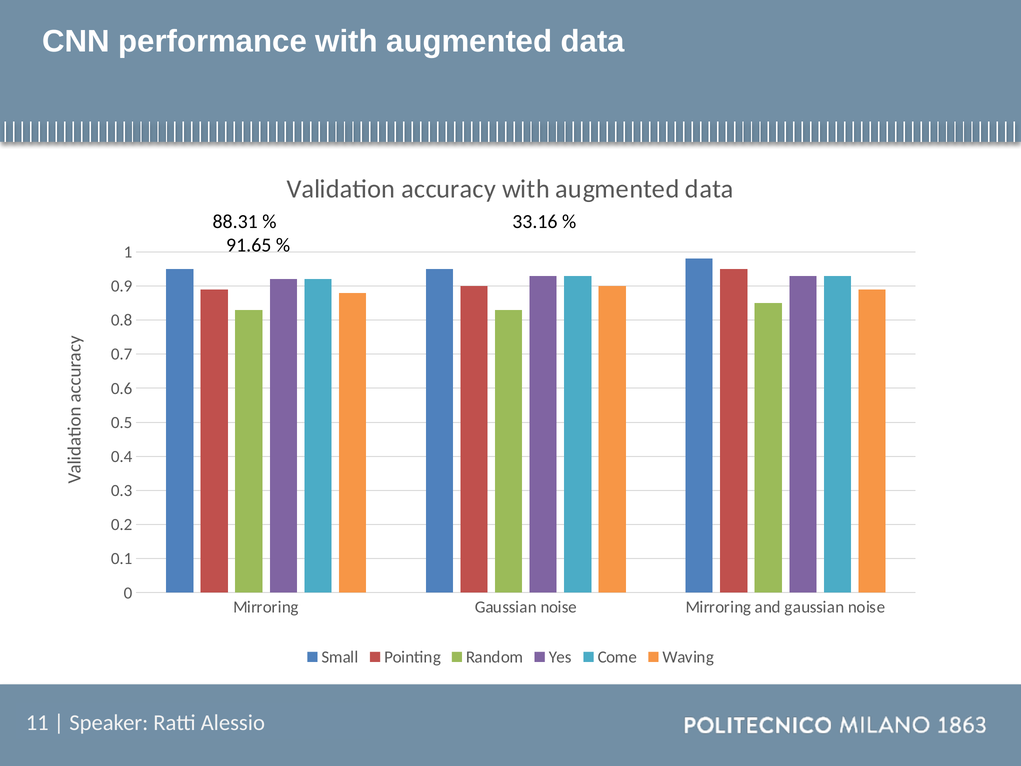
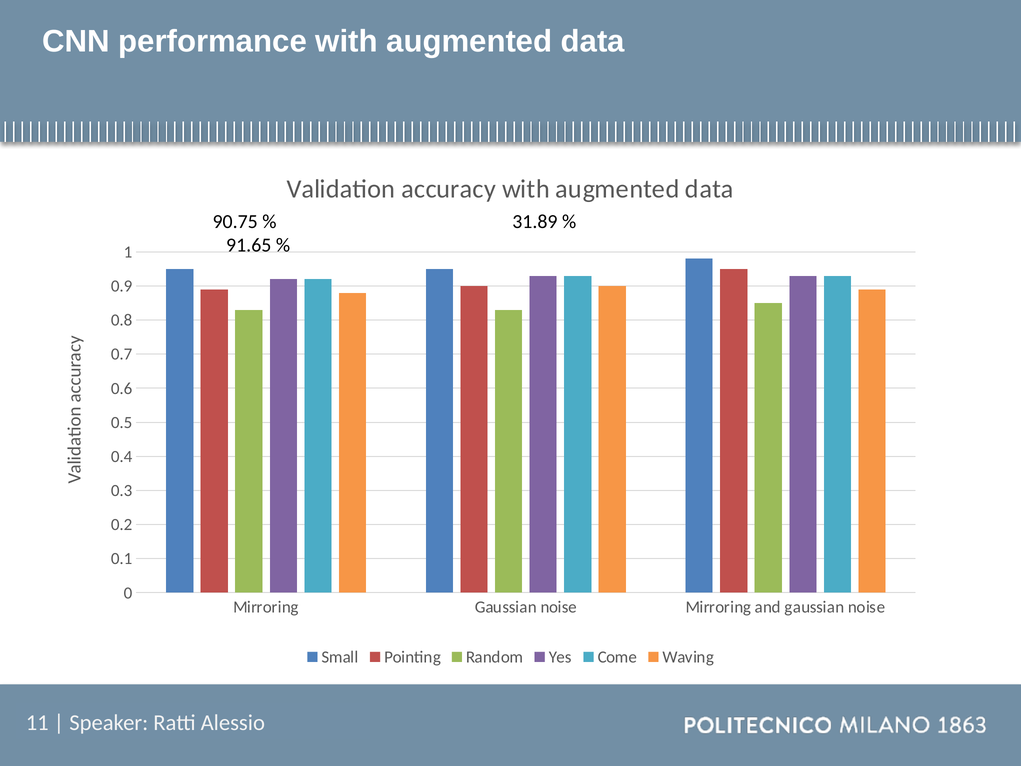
88.31: 88.31 -> 90.75
33.16: 33.16 -> 31.89
